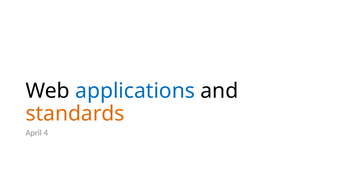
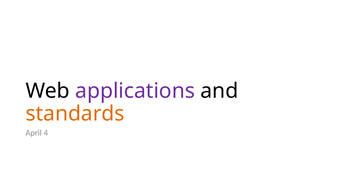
applications colour: blue -> purple
